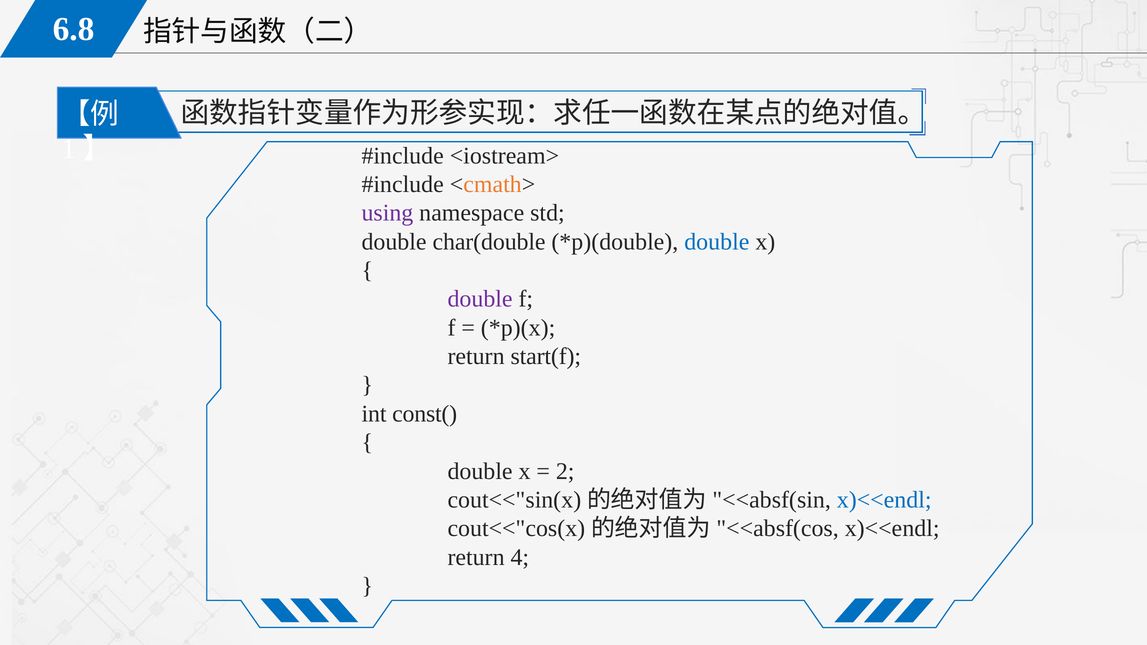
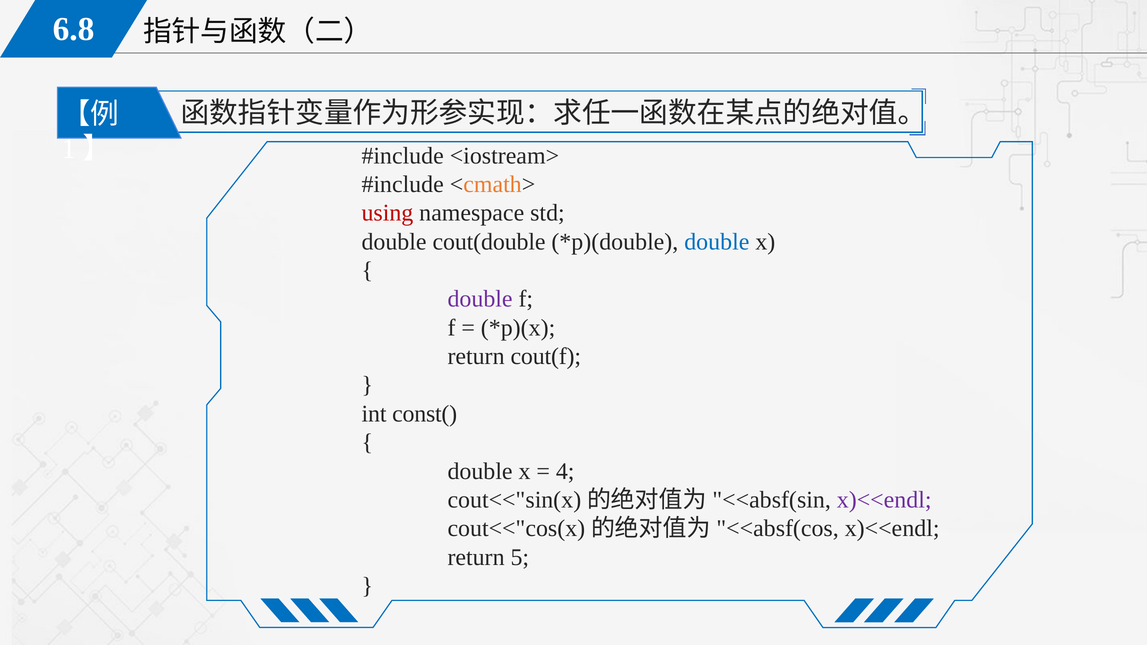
using colour: purple -> red
char(double: char(double -> cout(double
start(f: start(f -> cout(f
2: 2 -> 4
x)<<endl at (884, 500) colour: blue -> purple
4: 4 -> 5
